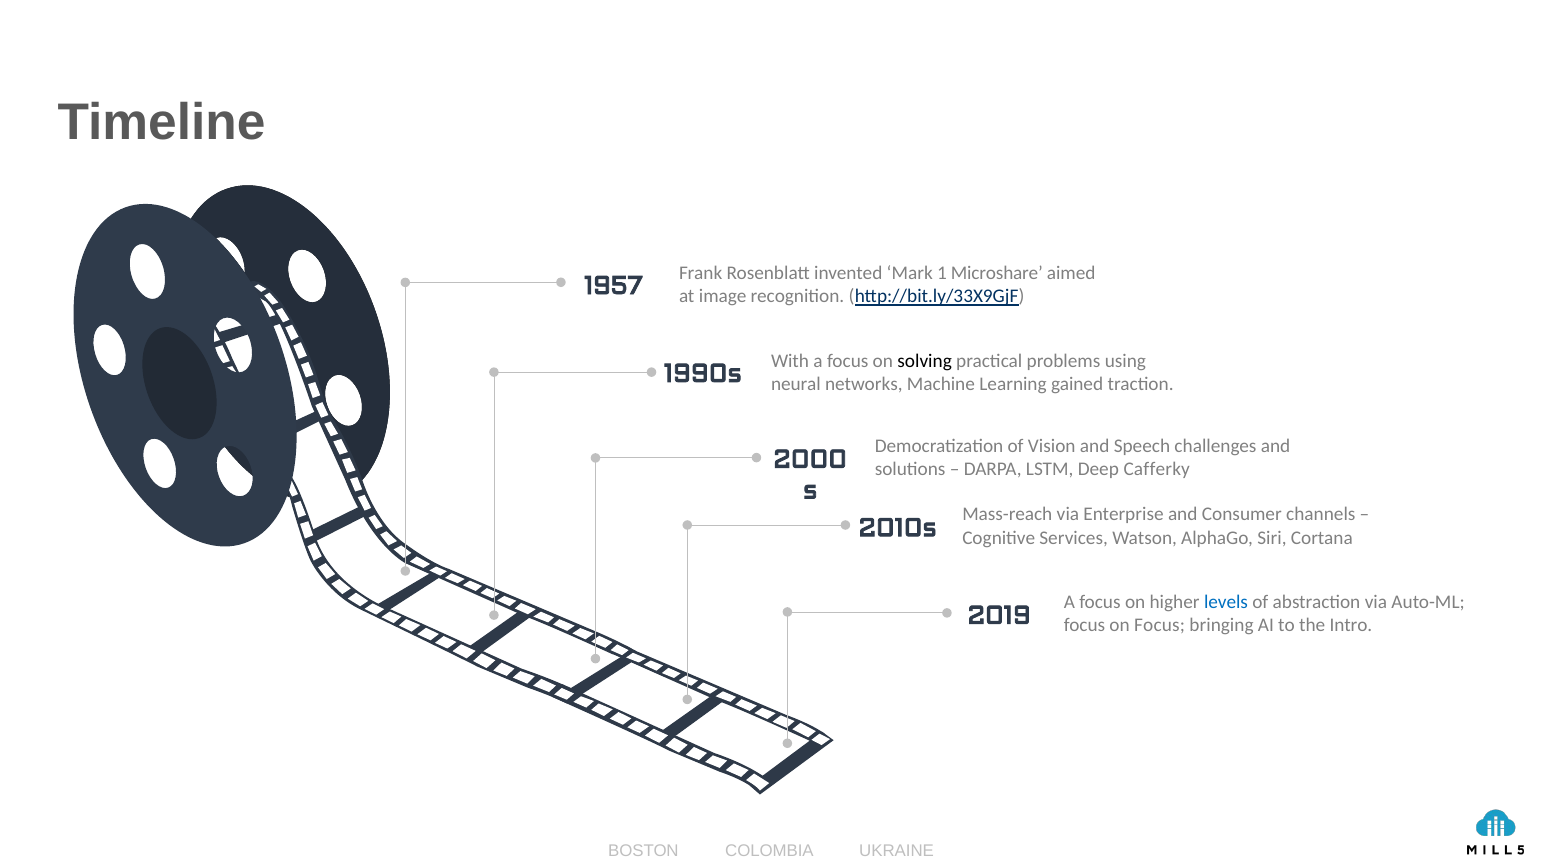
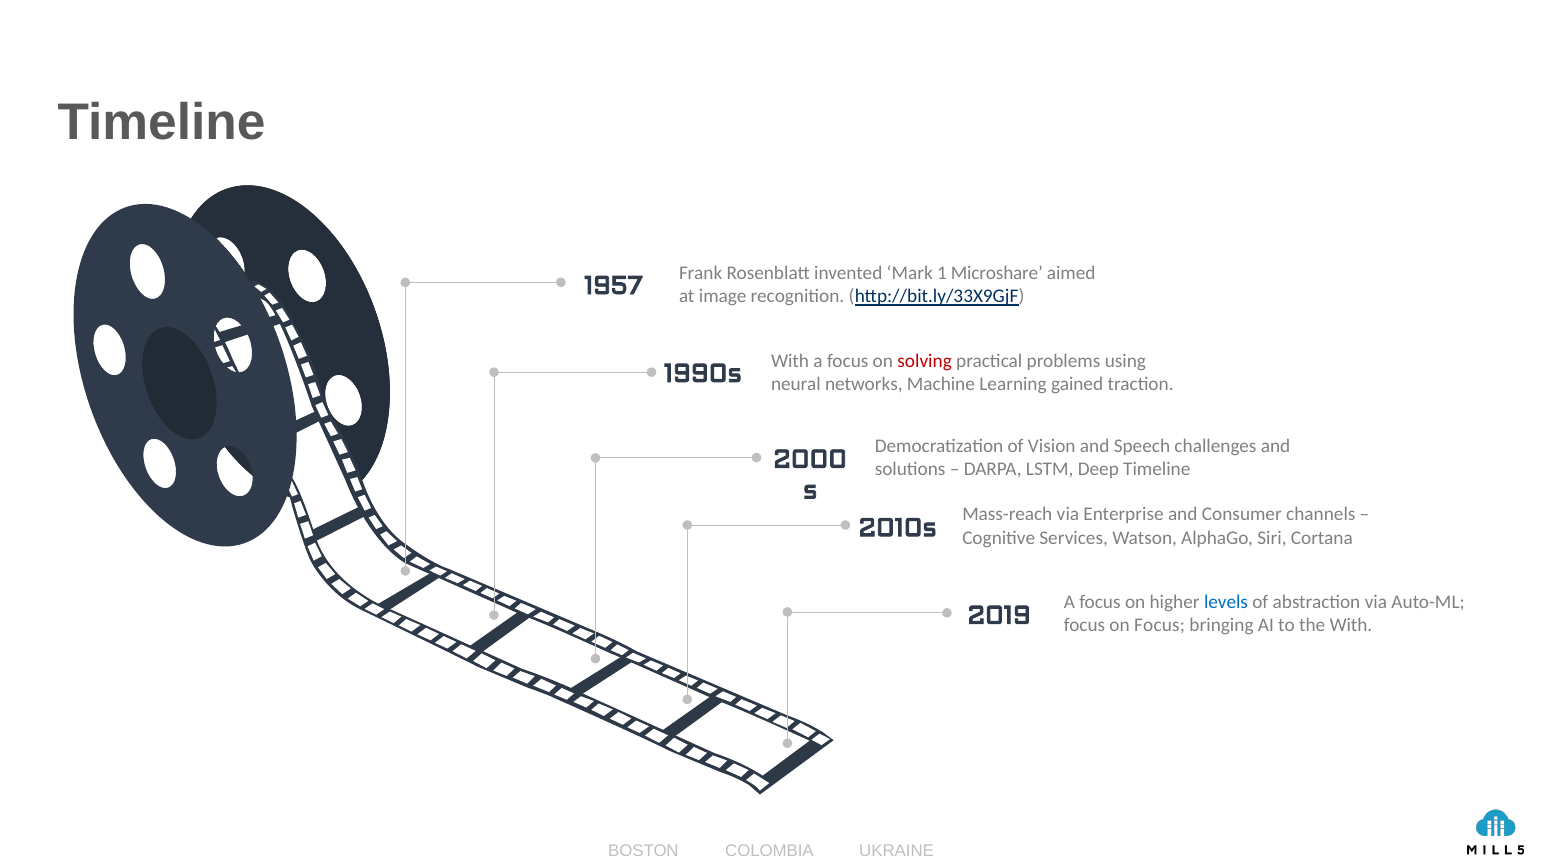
solving colour: black -> red
Deep Cafferky: Cafferky -> Timeline
the Intro: Intro -> With
